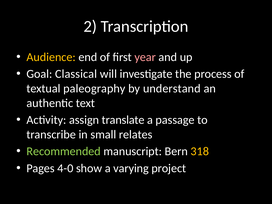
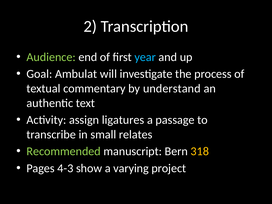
Audience colour: yellow -> light green
year colour: pink -> light blue
Classical: Classical -> Ambulat
paleography: paleography -> commentary
translate: translate -> ligatures
4-0: 4-0 -> 4-3
